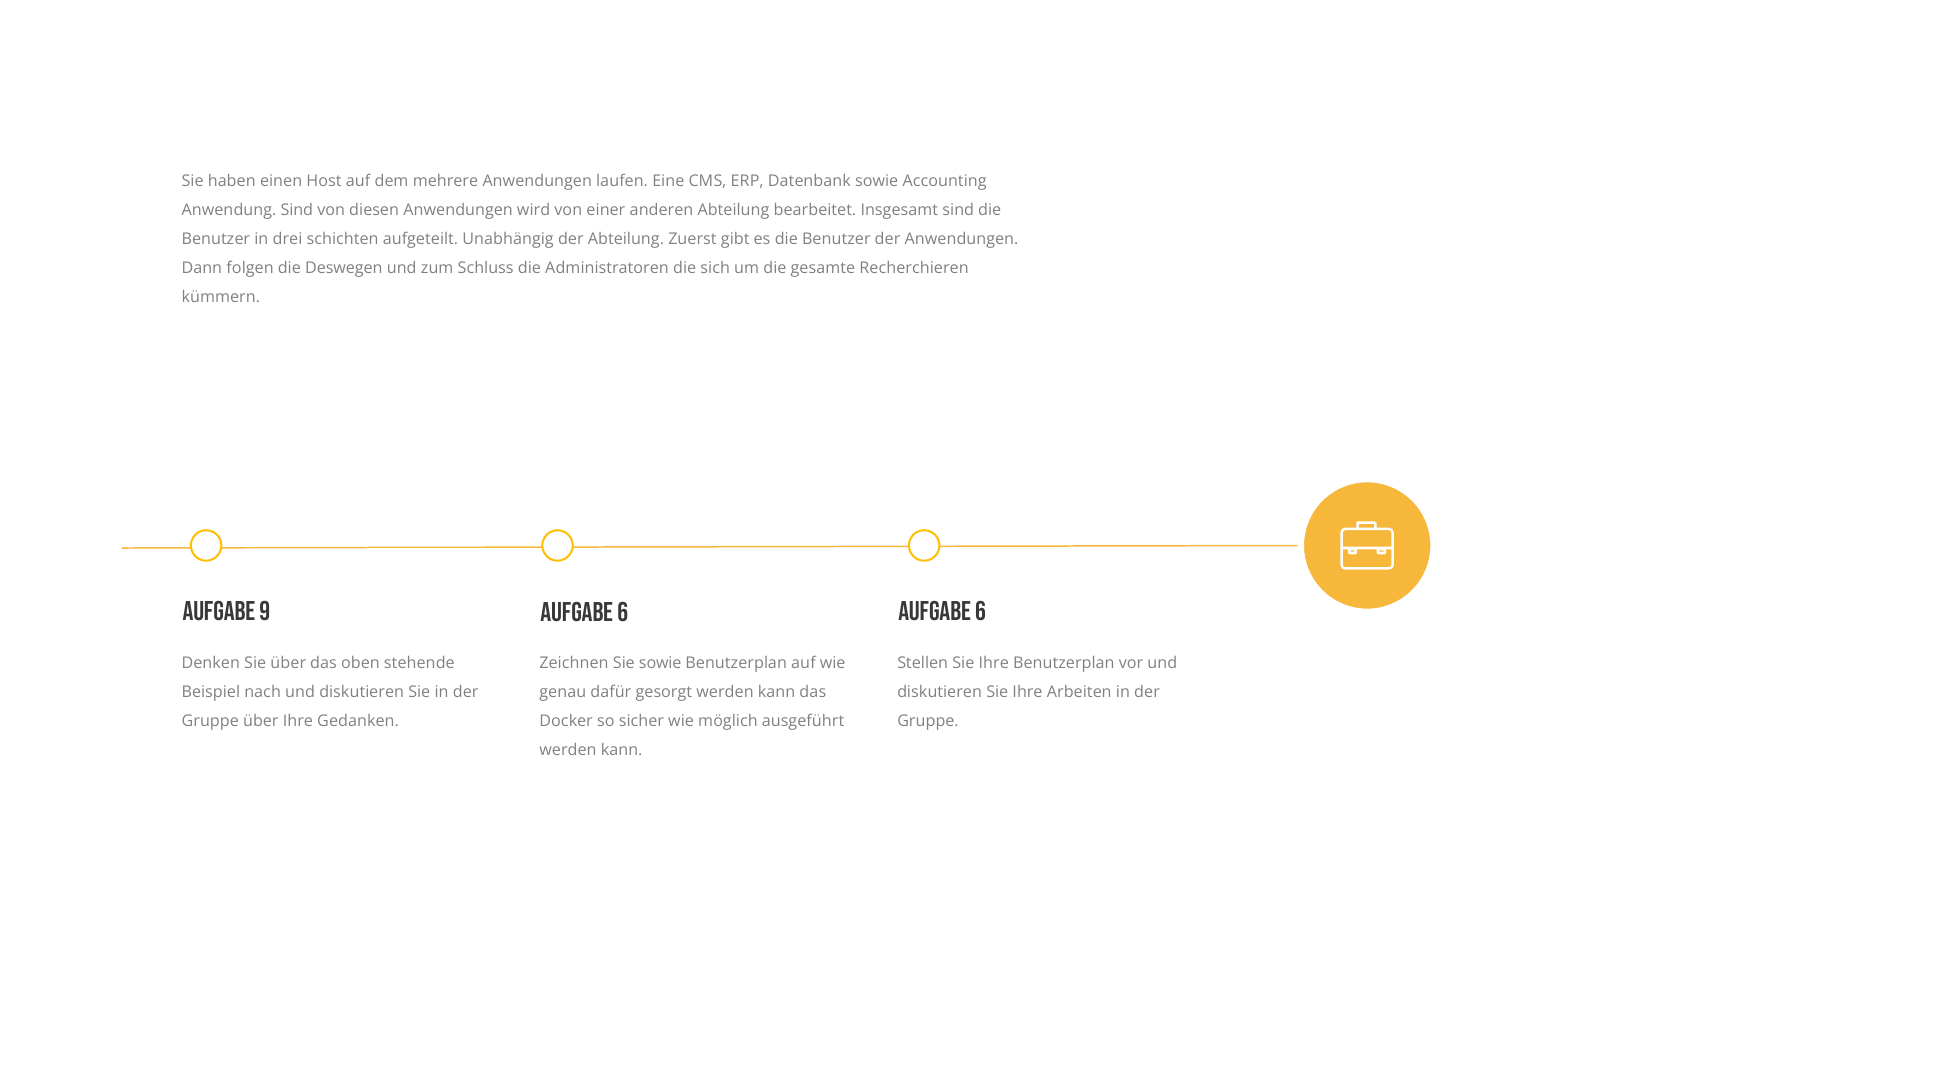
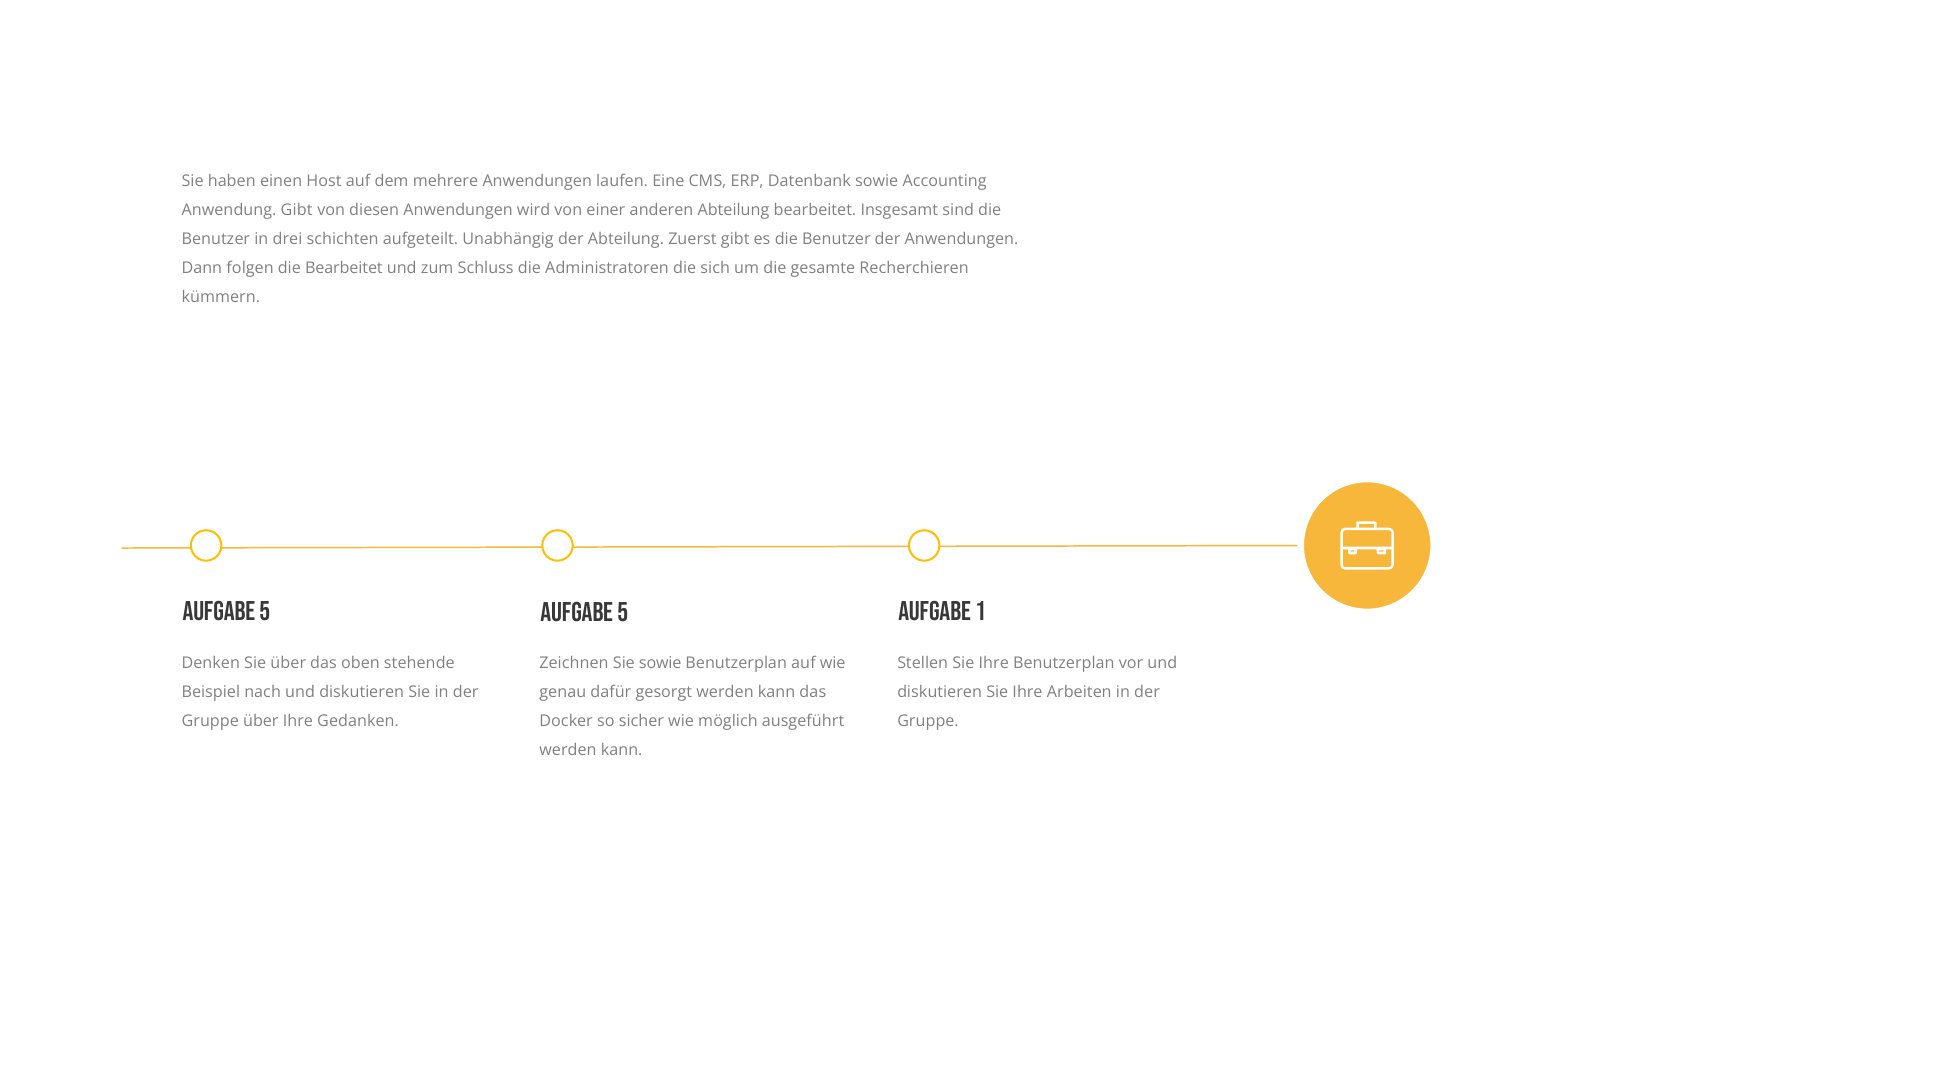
Anwendung Sind: Sind -> Gibt
die Deswegen: Deswegen -> Bearbeitet
9 at (265, 612): 9 -> 5
6 at (980, 612): 6 -> 1
6 at (623, 612): 6 -> 5
